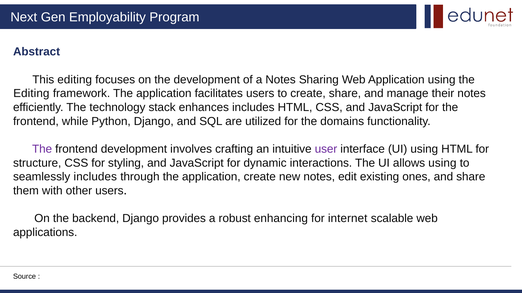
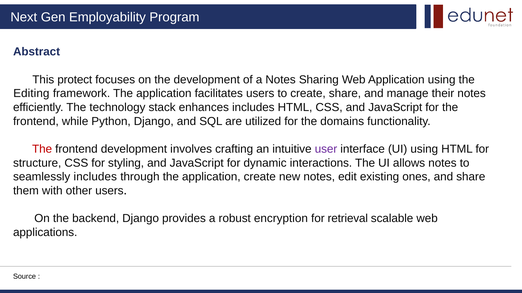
This editing: editing -> protect
The at (42, 149) colour: purple -> red
allows using: using -> notes
enhancing: enhancing -> encryption
internet: internet -> retrieval
